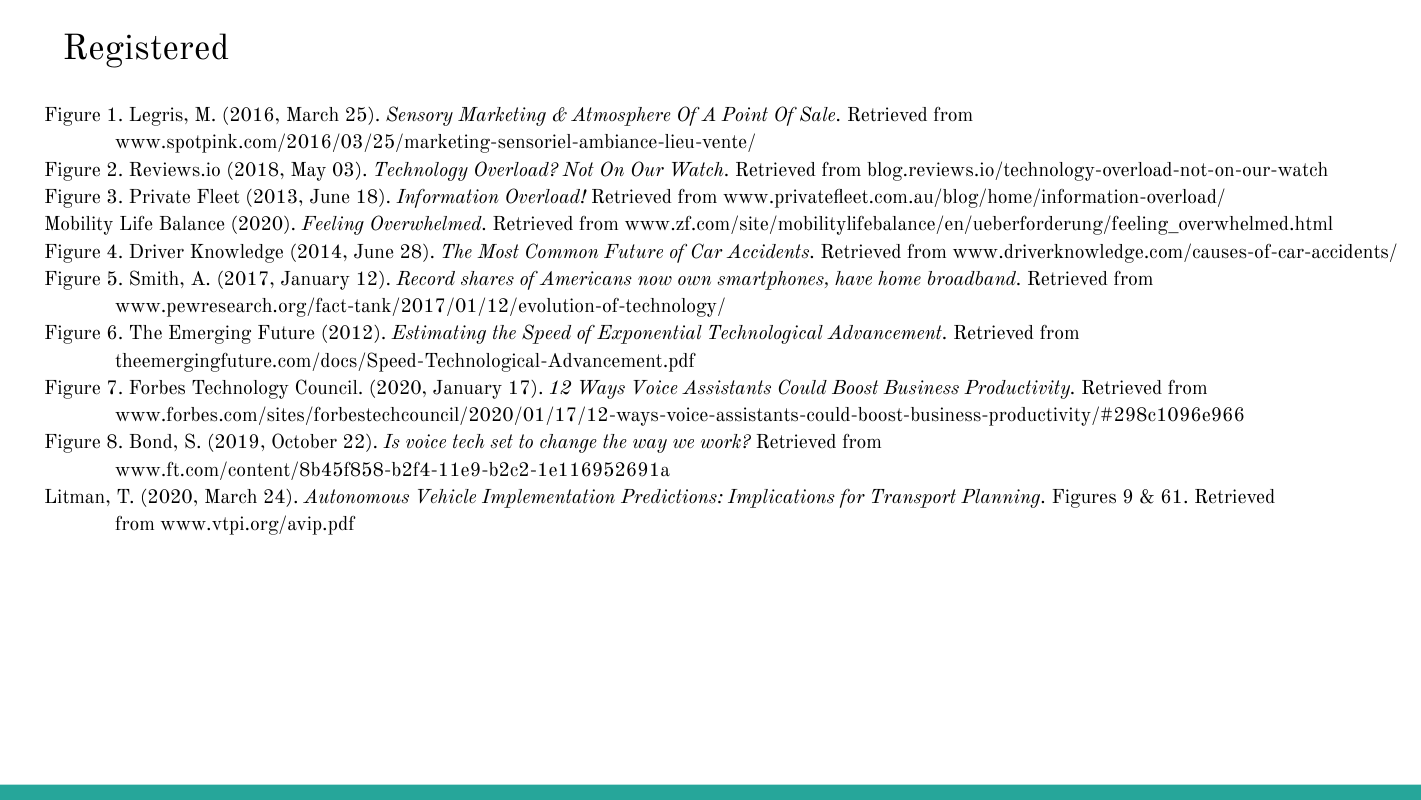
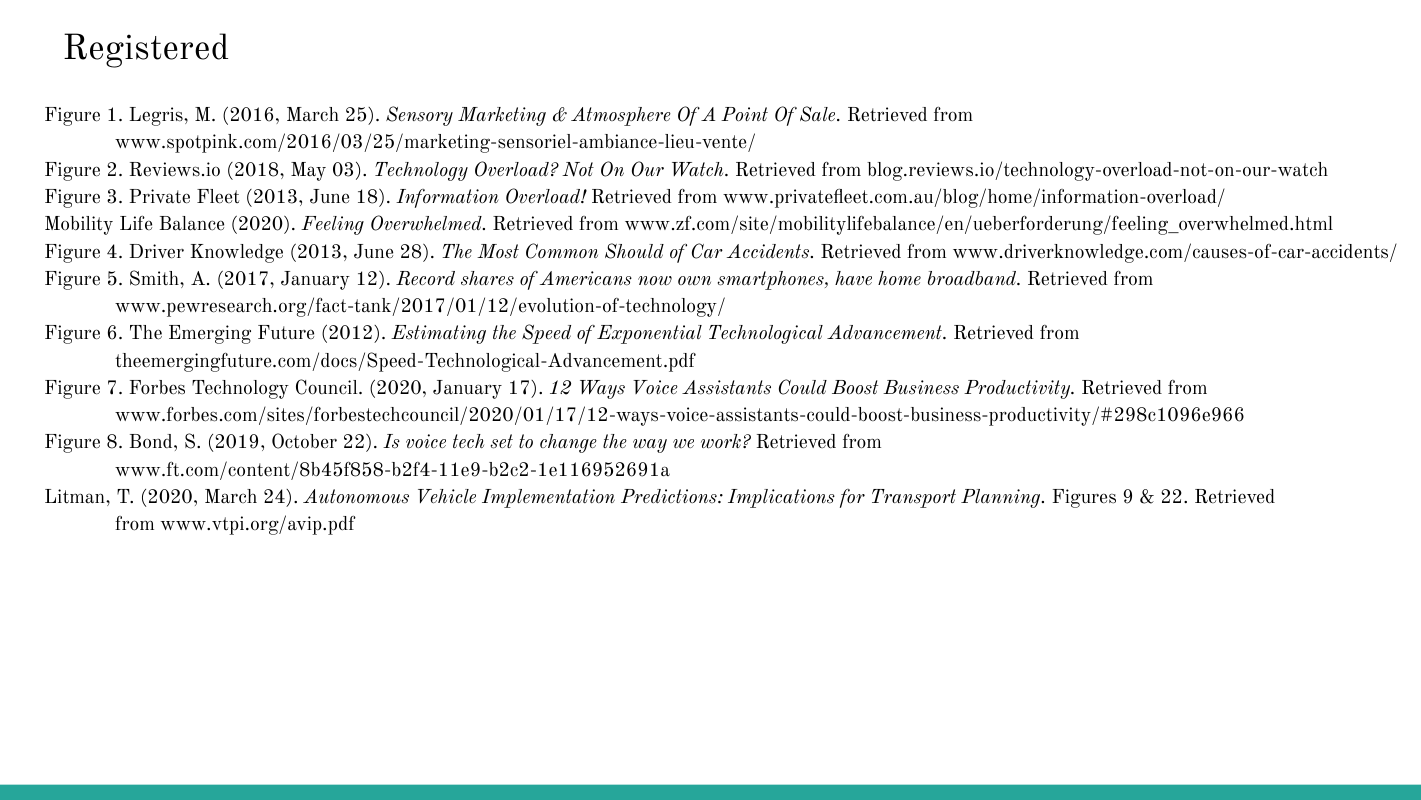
Knowledge 2014: 2014 -> 2013
Common Future: Future -> Should
61 at (1175, 497): 61 -> 22
